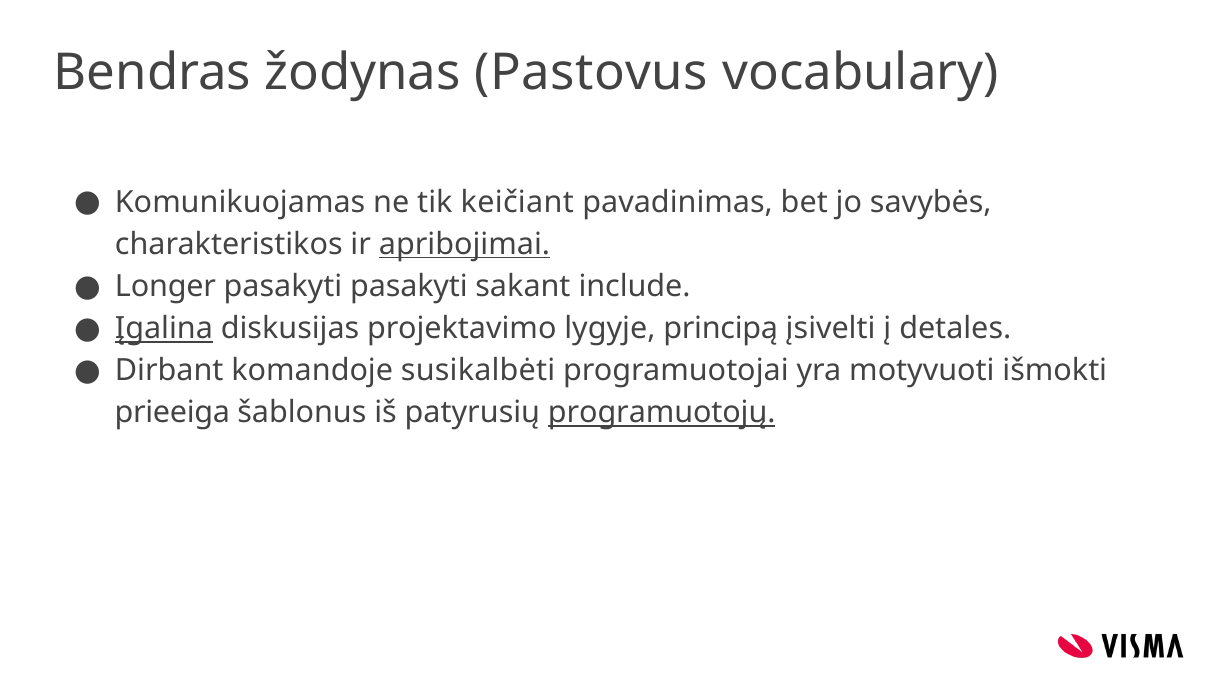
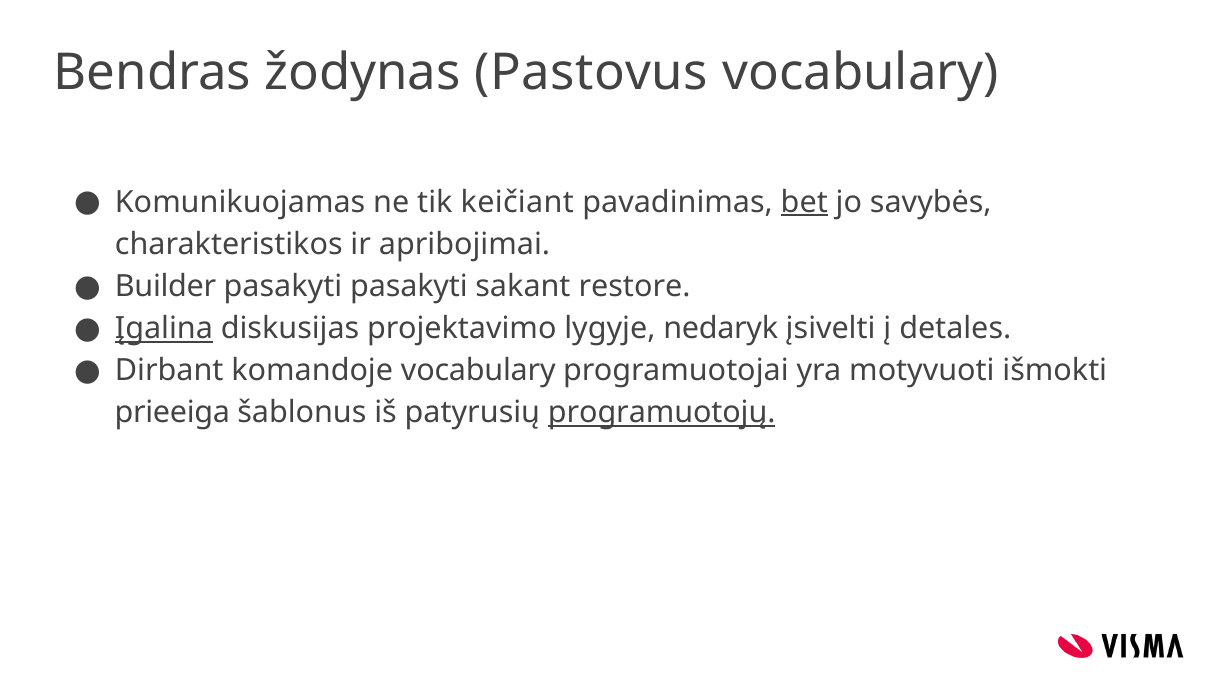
bet underline: none -> present
apribojimai underline: present -> none
Longer: Longer -> Builder
include: include -> restore
principą: principą -> nedaryk
komandoje susikalbėti: susikalbėti -> vocabulary
